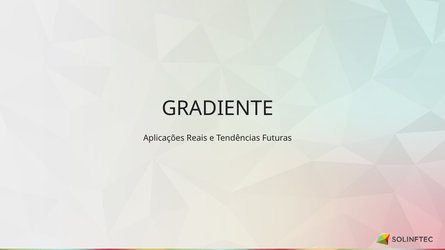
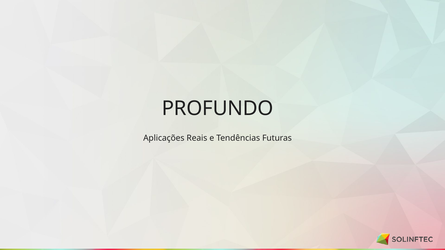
GRADIENTE: GRADIENTE -> PROFUNDO
